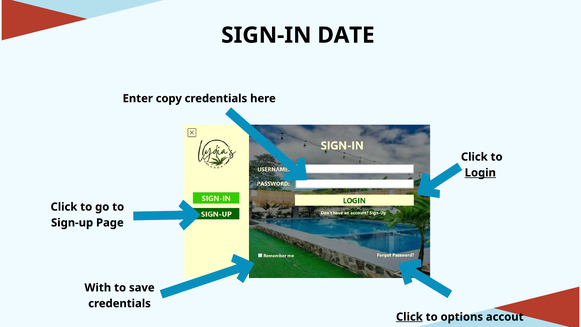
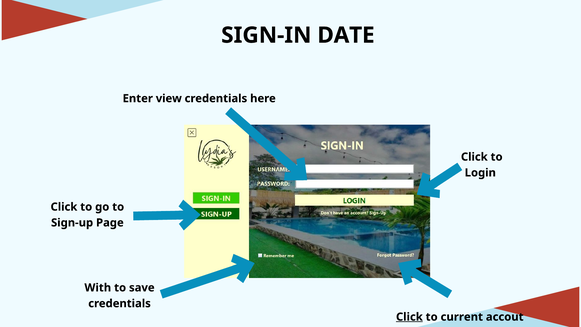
copy: copy -> view
Login underline: present -> none
options: options -> current
